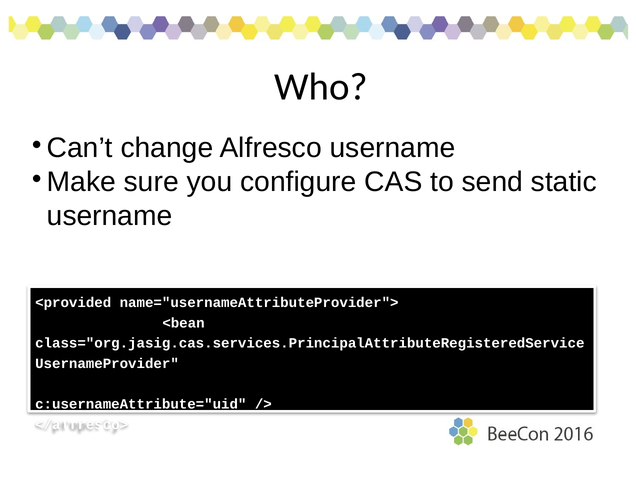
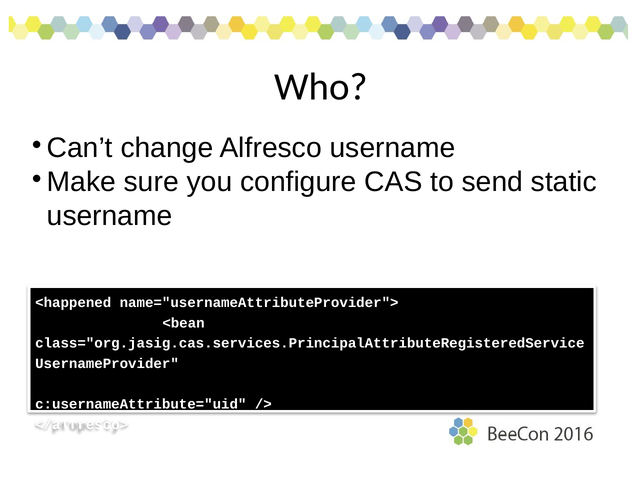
<provided: <provided -> <happened
